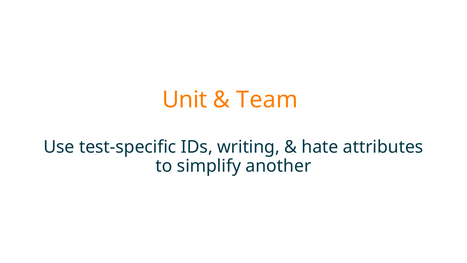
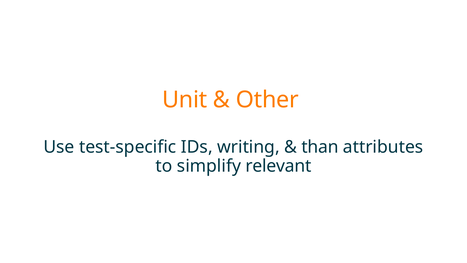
Team: Team -> Other
hate: hate -> than
another: another -> relevant
